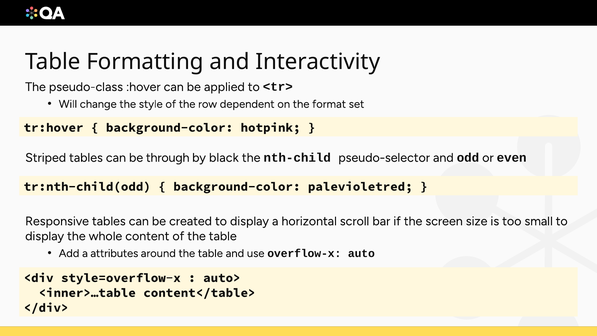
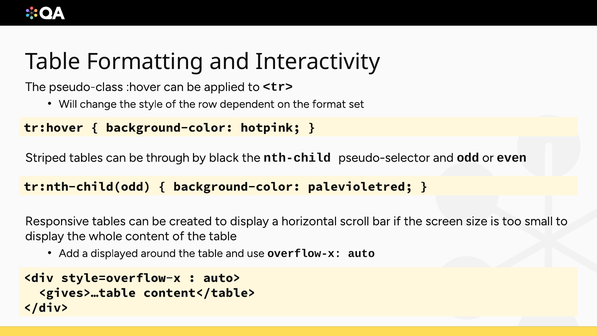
attributes: attributes -> displayed
<inner>…table: <inner>…table -> <gives>…table
